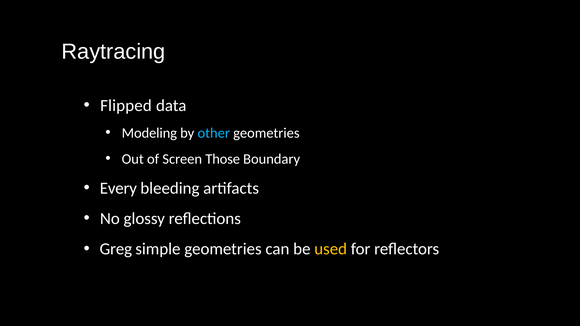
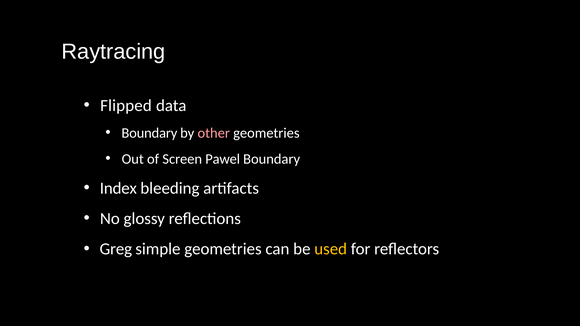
Modeling at (149, 133): Modeling -> Boundary
other colour: light blue -> pink
Those: Those -> Pawel
Every: Every -> Index
